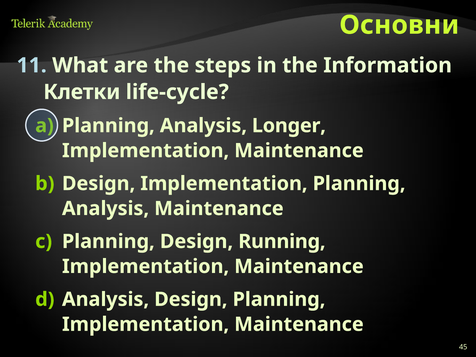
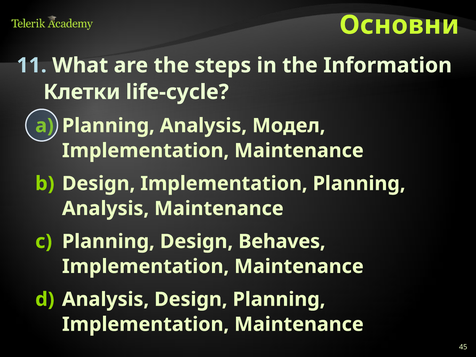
Longer: Longer -> Модел
Running: Running -> Behaves
